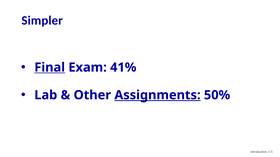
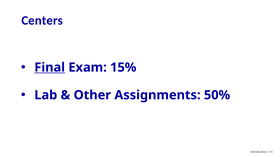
Simpler: Simpler -> Centers
41%: 41% -> 15%
Assignments underline: present -> none
